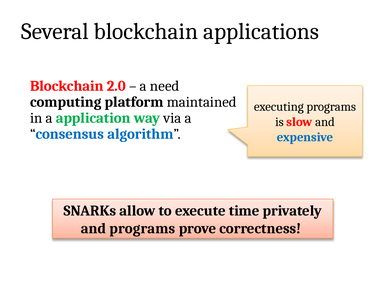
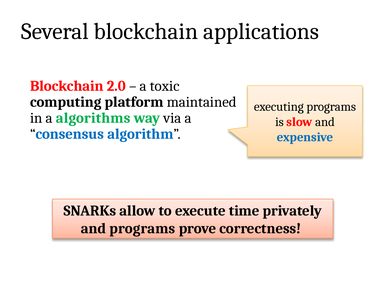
need: need -> toxic
application: application -> algorithms
